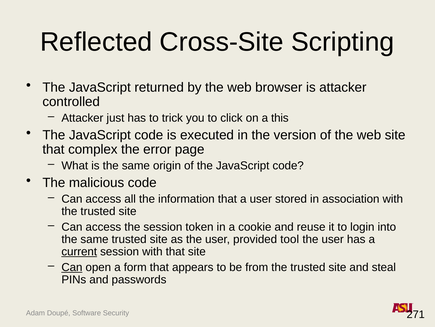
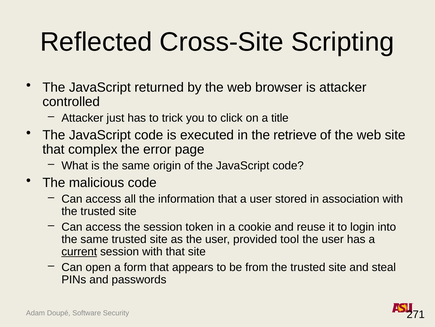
this: this -> title
version: version -> retrieve
Can at (72, 267) underline: present -> none
